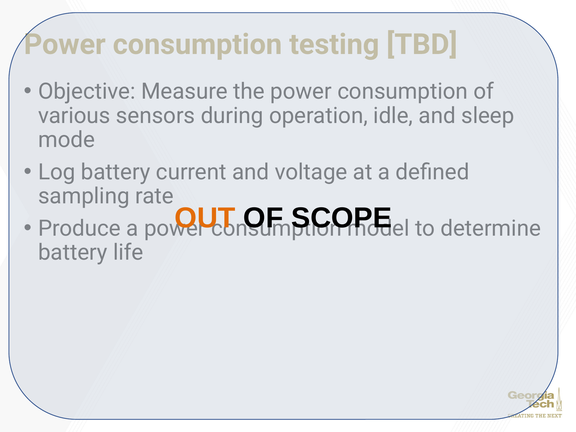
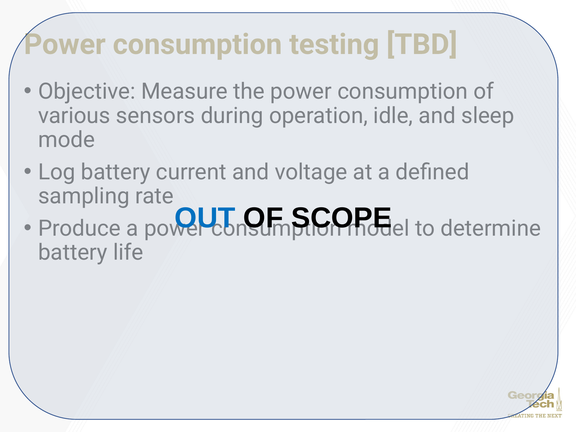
OUT colour: orange -> blue
